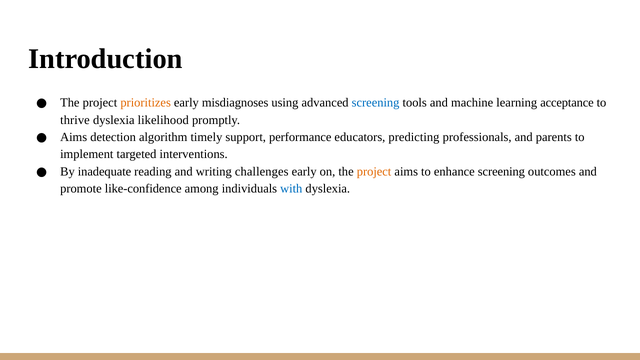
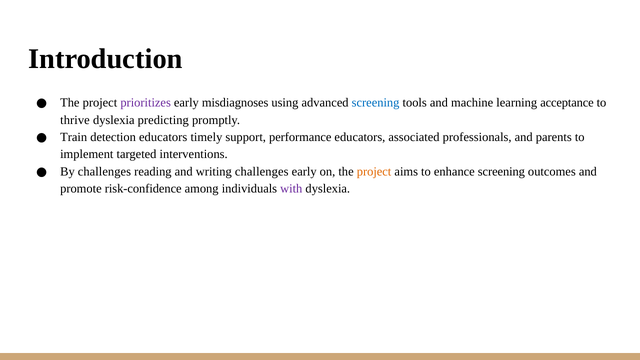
prioritizes colour: orange -> purple
likelihood: likelihood -> predicting
Aims at (74, 137): Aims -> Train
detection algorithm: algorithm -> educators
predicting: predicting -> associated
By inadequate: inadequate -> challenges
like-confidence: like-confidence -> risk-confidence
with colour: blue -> purple
